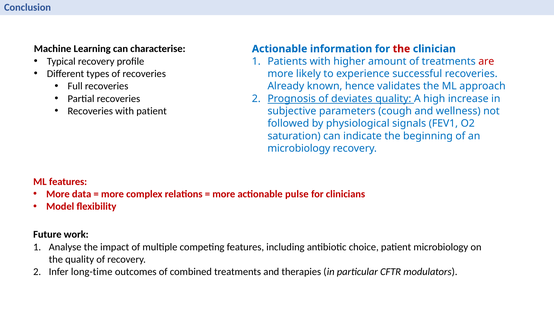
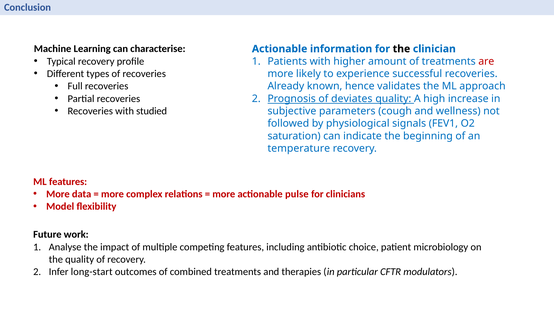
the at (401, 49) colour: red -> black
with patient: patient -> studied
microbiology at (299, 149): microbiology -> temperature
long-time: long-time -> long-start
